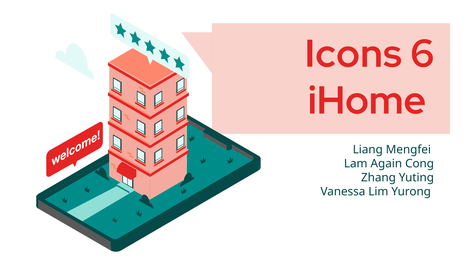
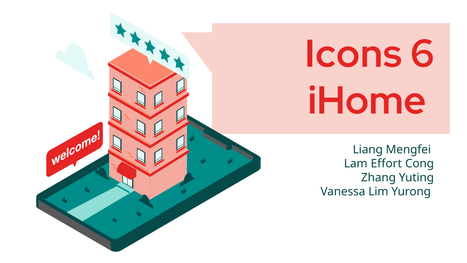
Again: Again -> Effort
